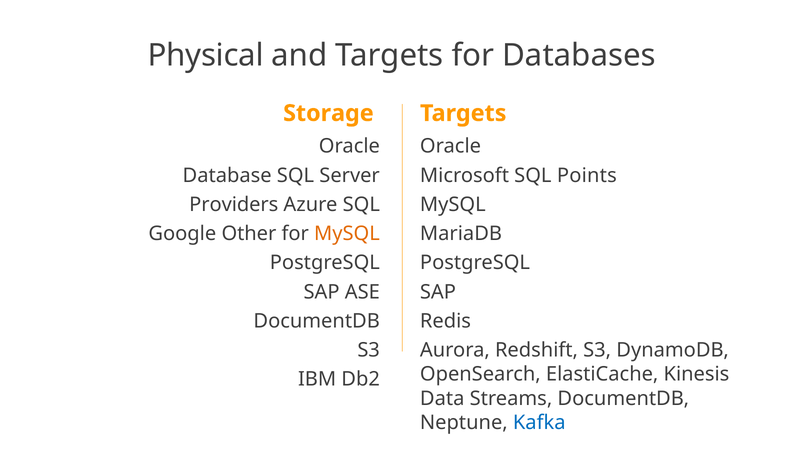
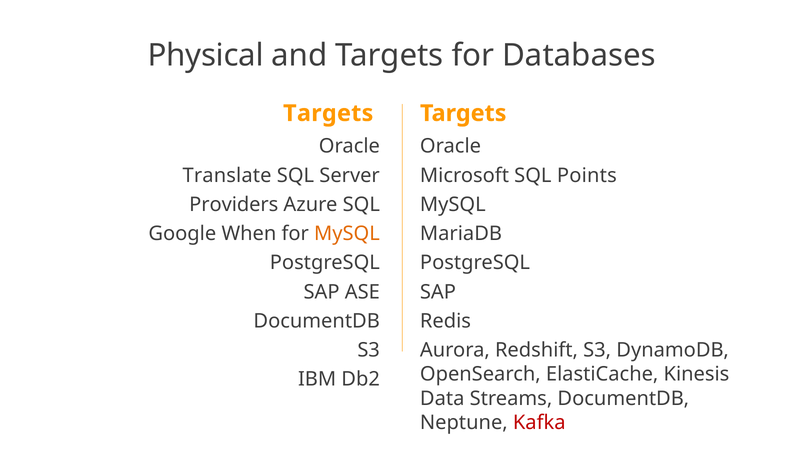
Storage at (328, 113): Storage -> Targets
Database: Database -> Translate
Other: Other -> When
Kafka colour: blue -> red
